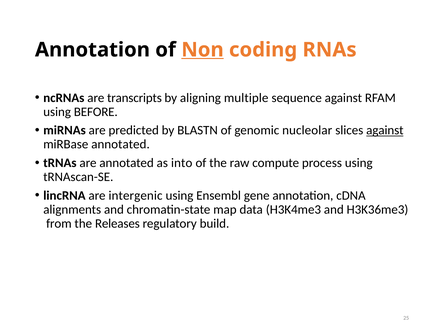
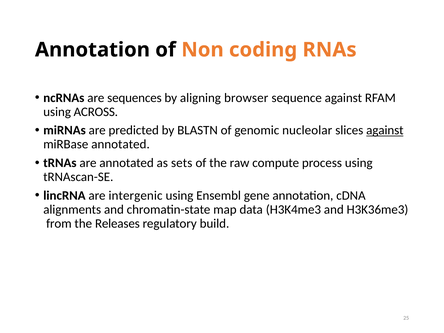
Non underline: present -> none
transcripts: transcripts -> sequences
multiple: multiple -> browser
BEFORE: BEFORE -> ACROSS
into: into -> sets
